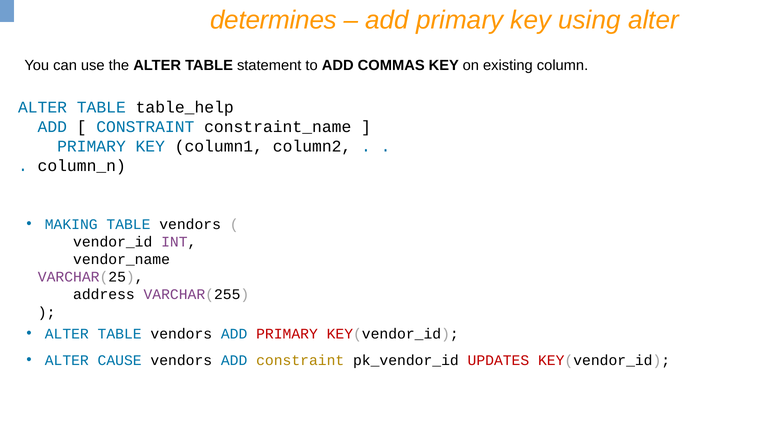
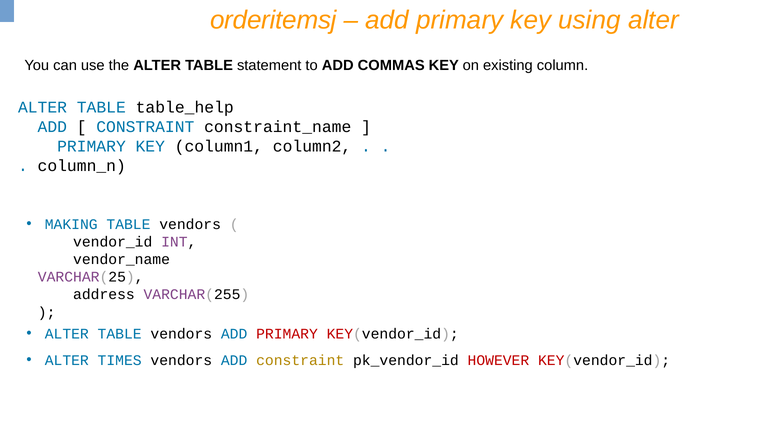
determines: determines -> orderitemsj
CAUSE: CAUSE -> TIMES
UPDATES: UPDATES -> HOWEVER
